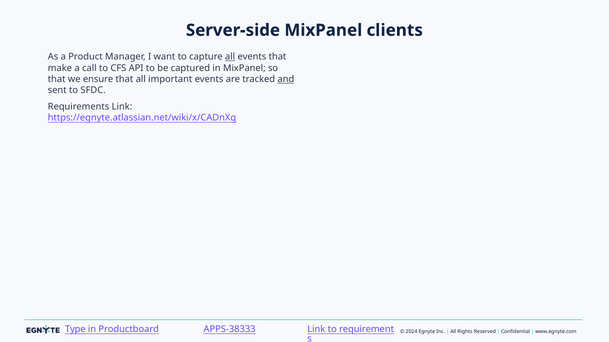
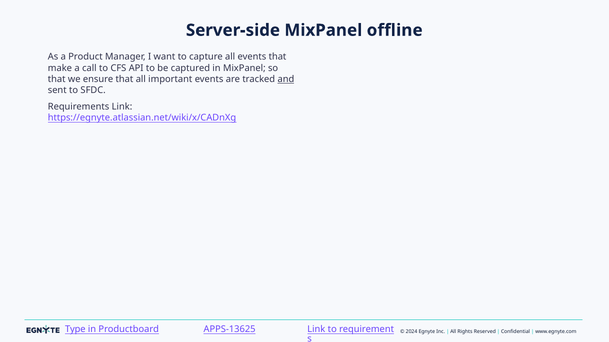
clients: clients -> offline
all at (230, 57) underline: present -> none
APPS-38333: APPS-38333 -> APPS-13625
